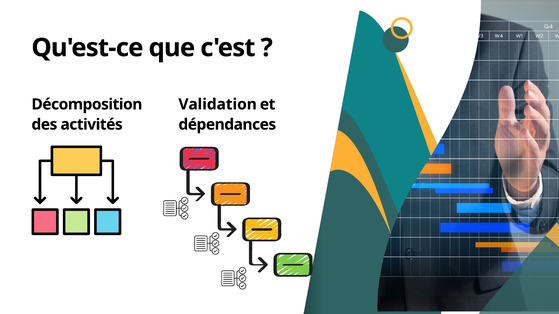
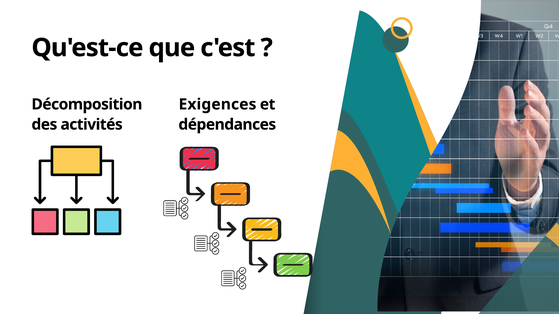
Validation: Validation -> Exigences
